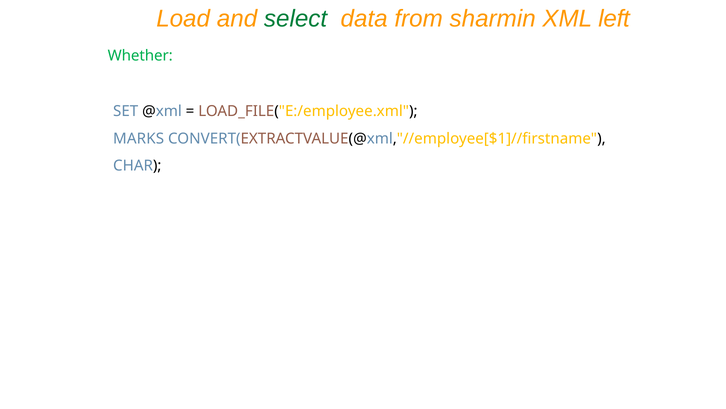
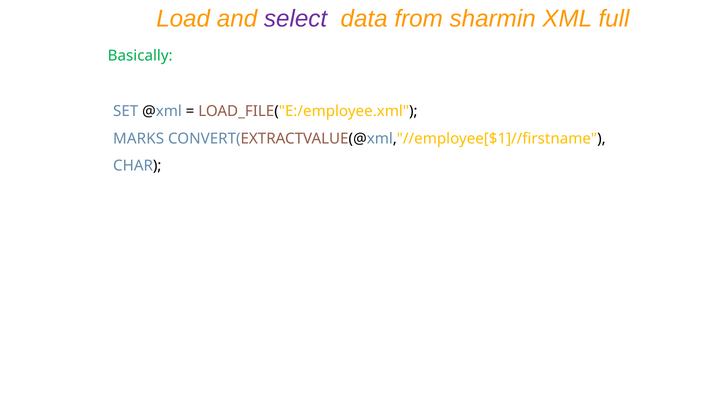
select colour: green -> purple
left: left -> full
Whether: Whether -> Basically
